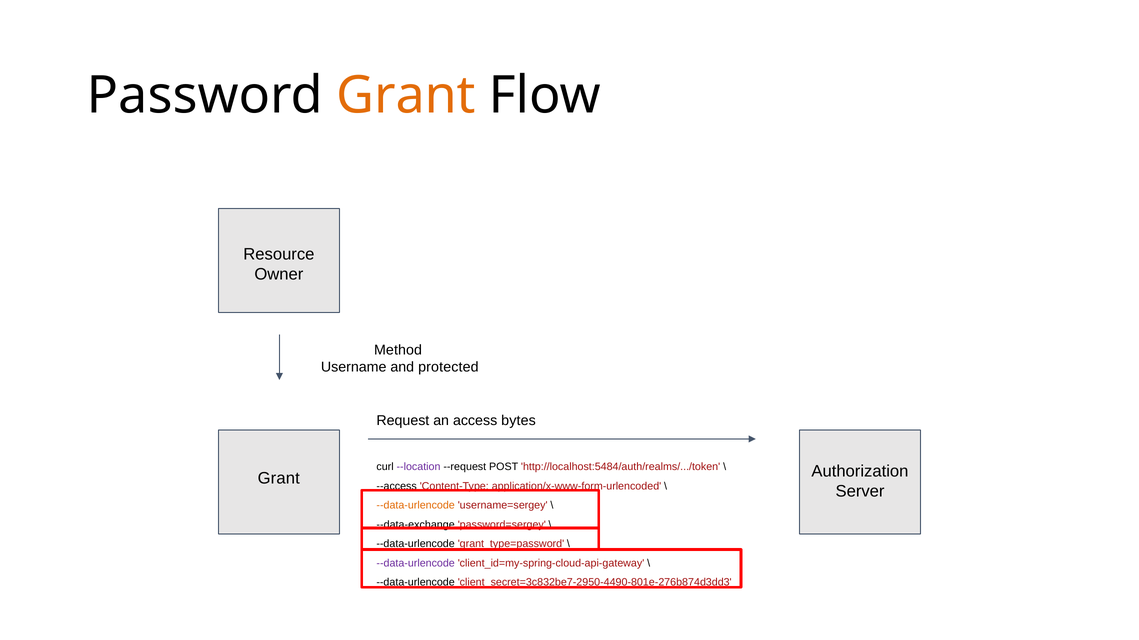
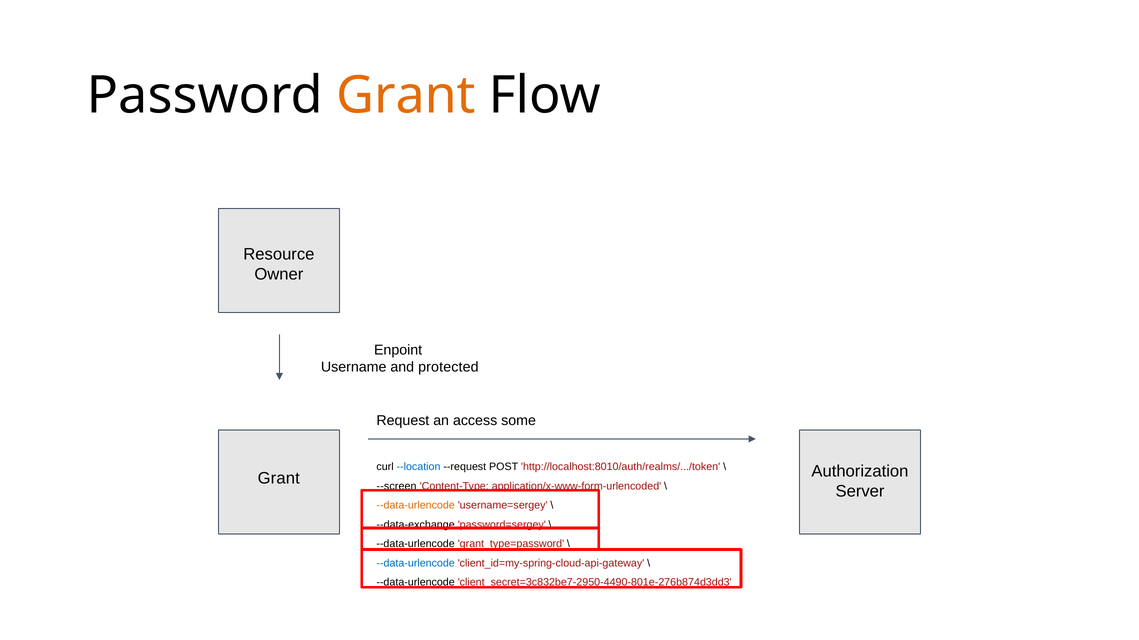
Method: Method -> Enpoint
bytes: bytes -> some
--location colour: purple -> blue
http://localhost:5484/auth/realms/.../token: http://localhost:5484/auth/realms/.../token -> http://localhost:8010/auth/realms/.../token
--access: --access -> --screen
--data-urlencode at (416, 564) colour: purple -> blue
